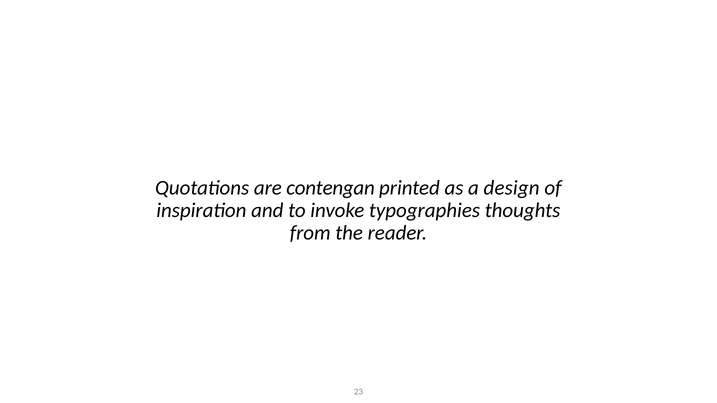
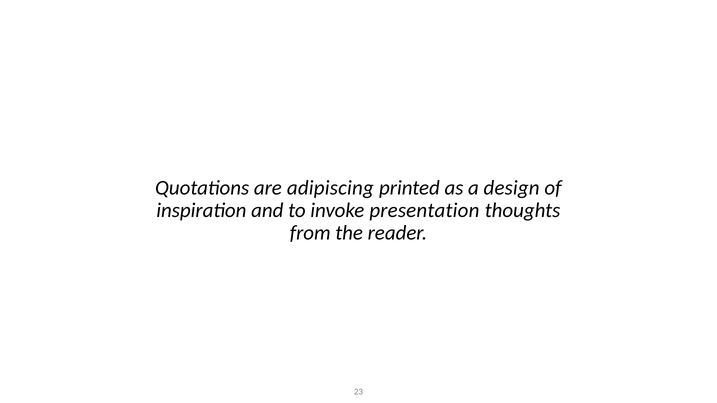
contengan: contengan -> adipiscing
typographies: typographies -> presentation
